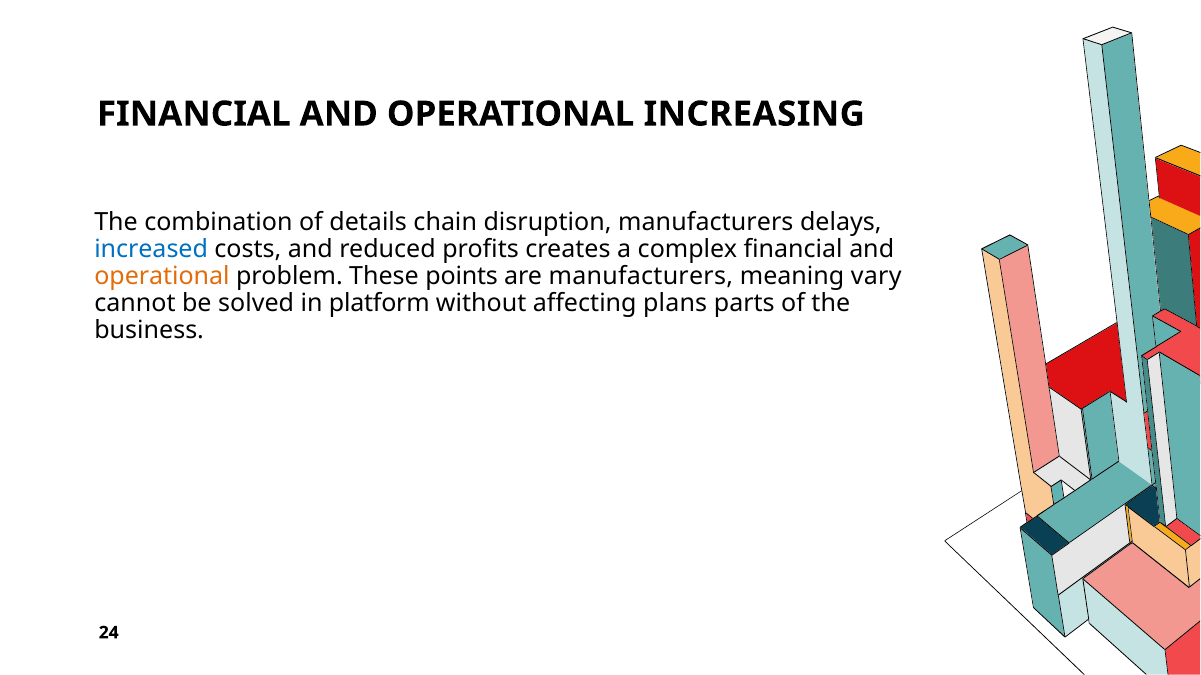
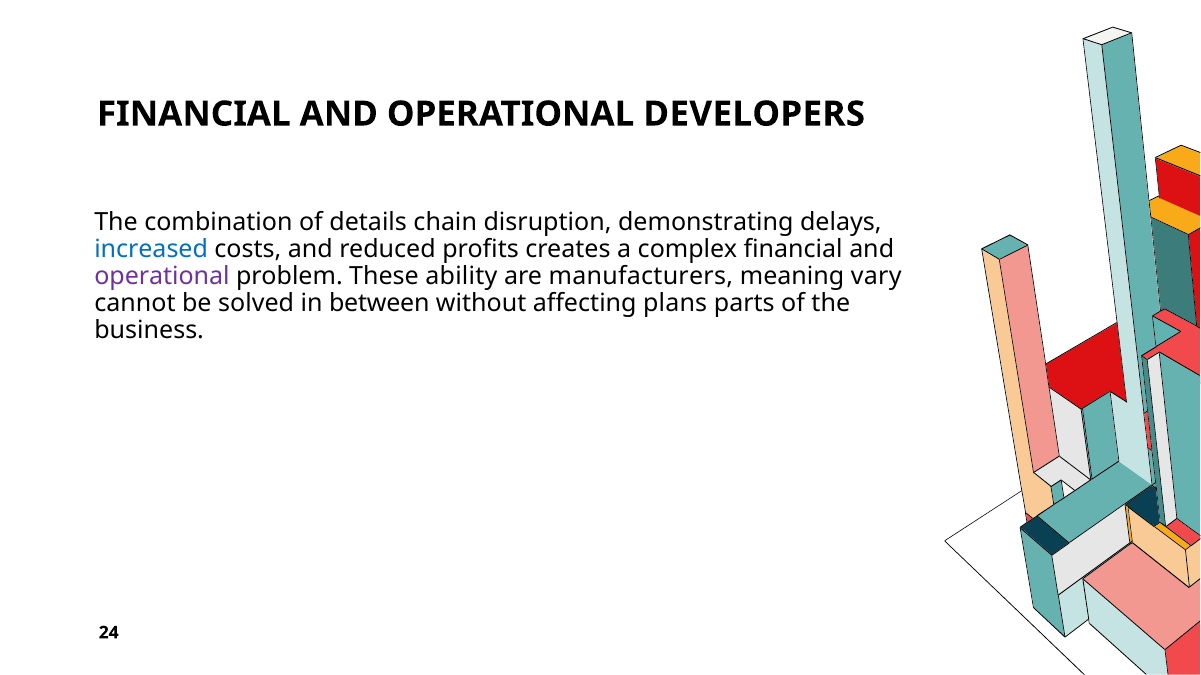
INCREASING: INCREASING -> DEVELOPERS
disruption manufacturers: manufacturers -> demonstrating
operational at (162, 276) colour: orange -> purple
points: points -> ability
platform: platform -> between
